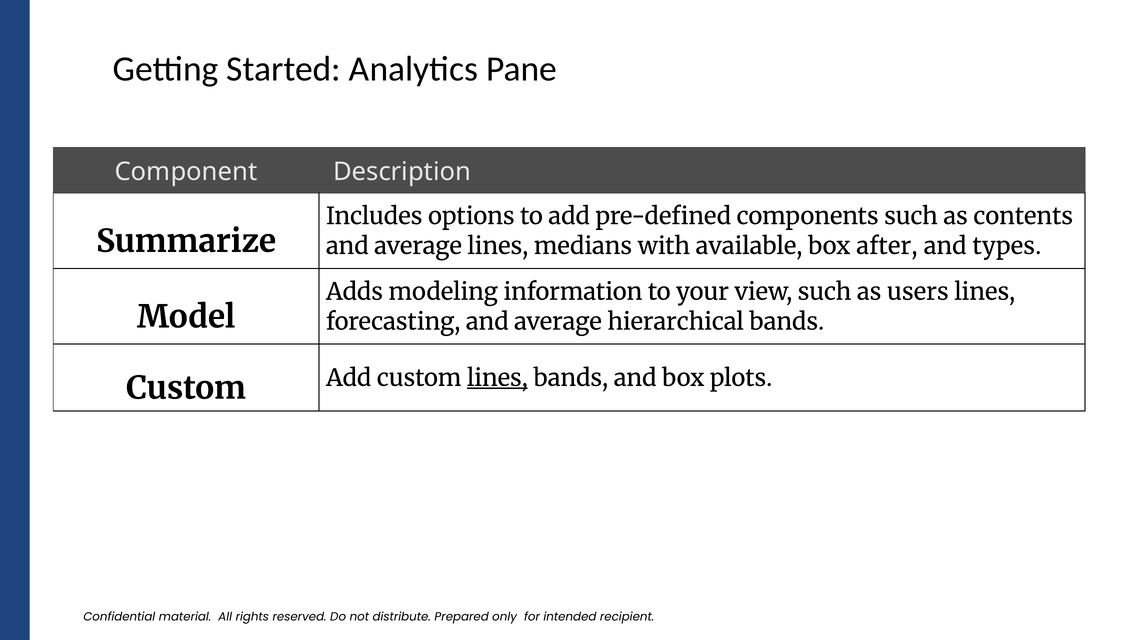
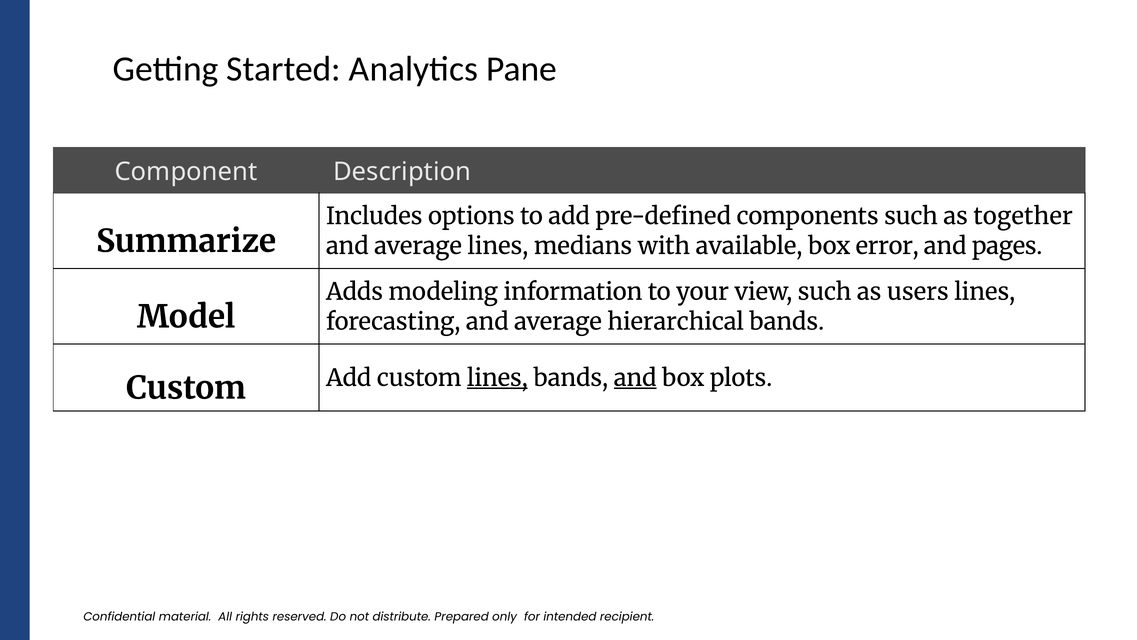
contents: contents -> together
after: after -> error
types: types -> pages
and at (635, 378) underline: none -> present
